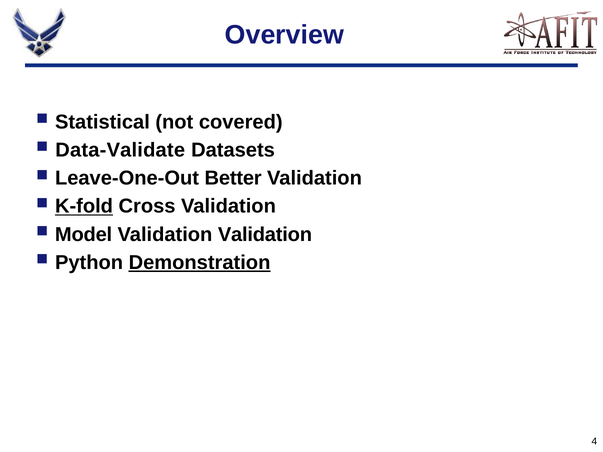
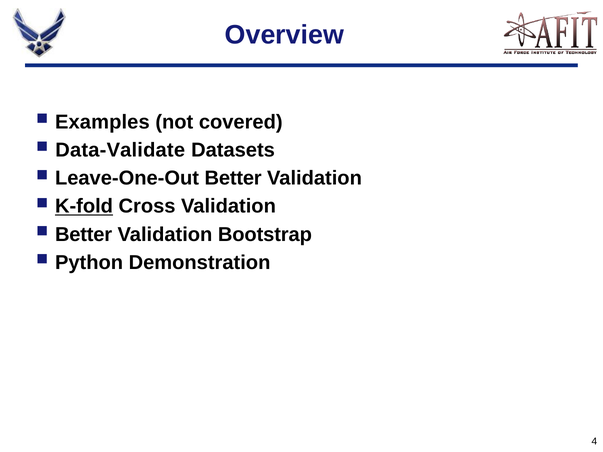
Statistical: Statistical -> Examples
Model at (84, 235): Model -> Better
Validation Validation: Validation -> Bootstrap
Demonstration underline: present -> none
